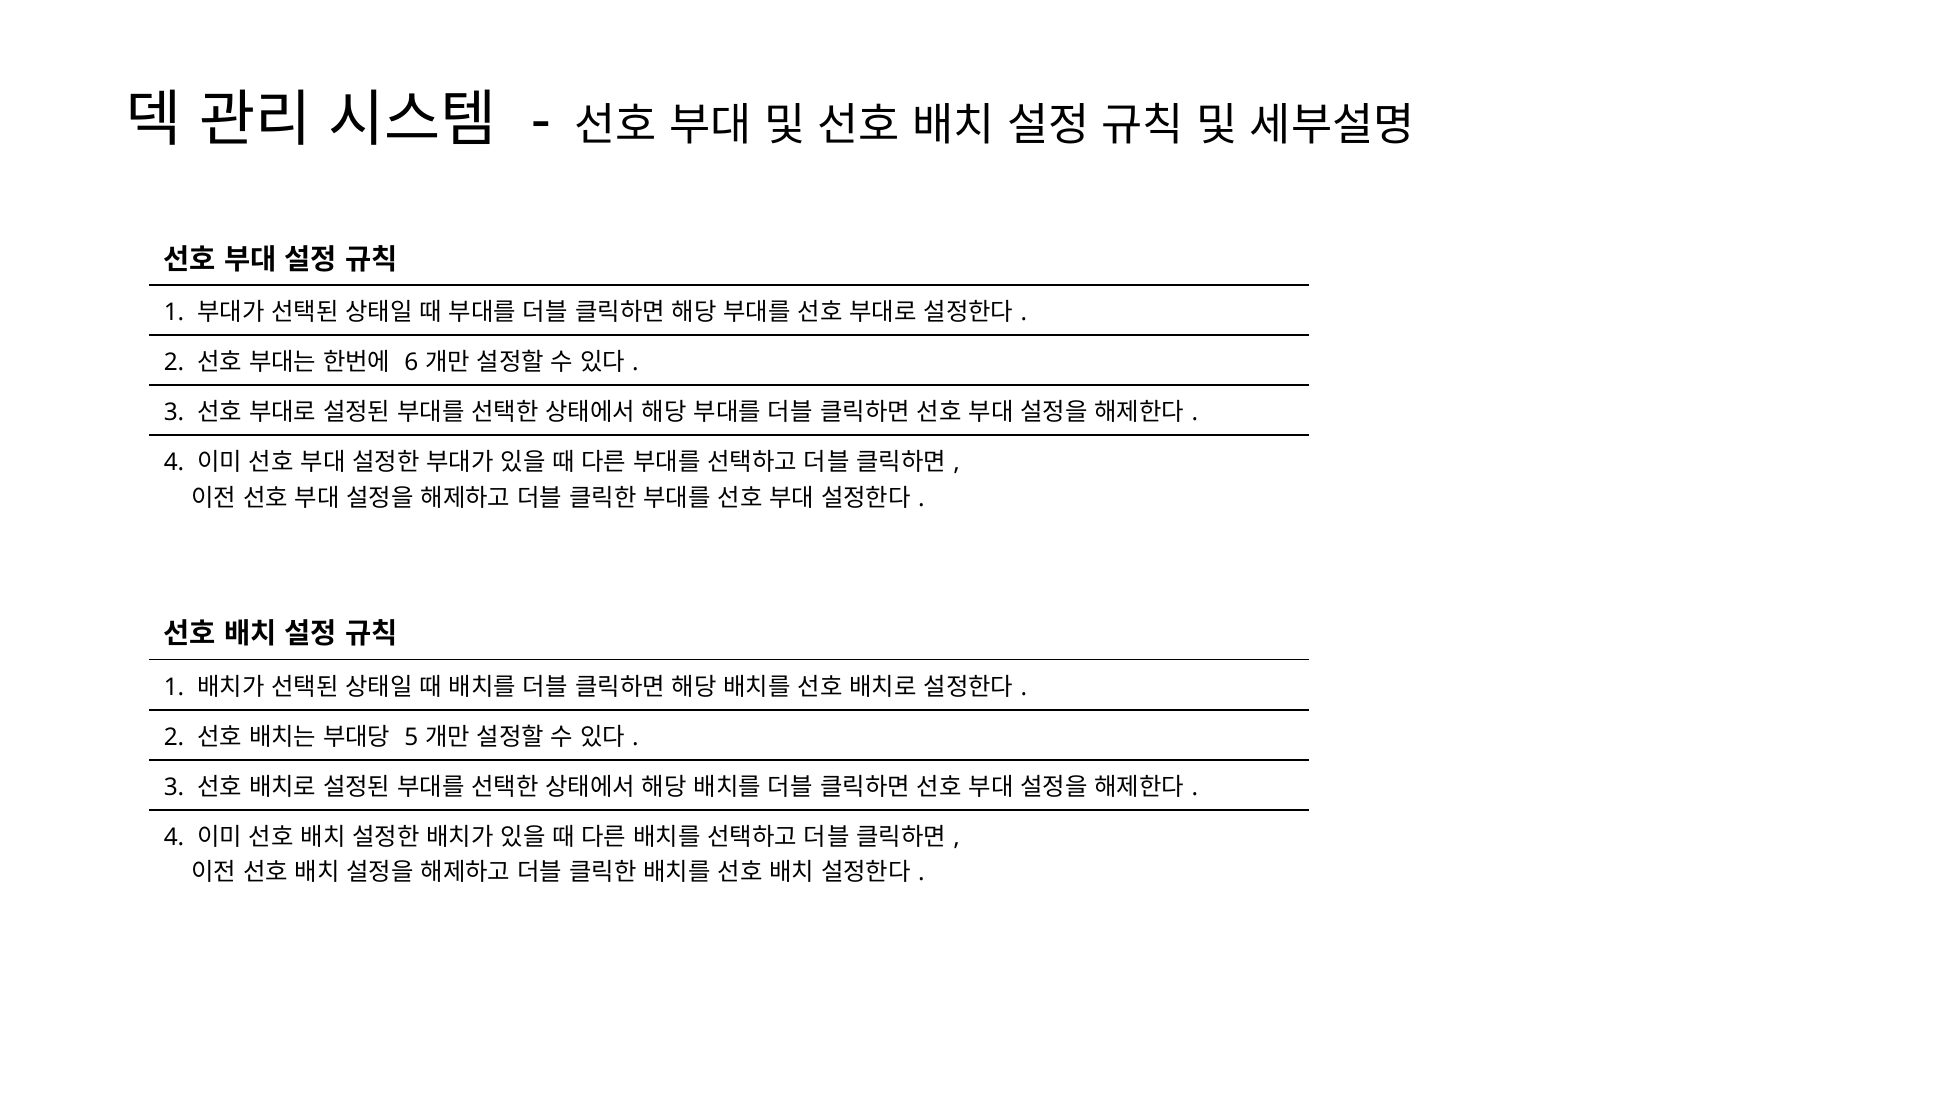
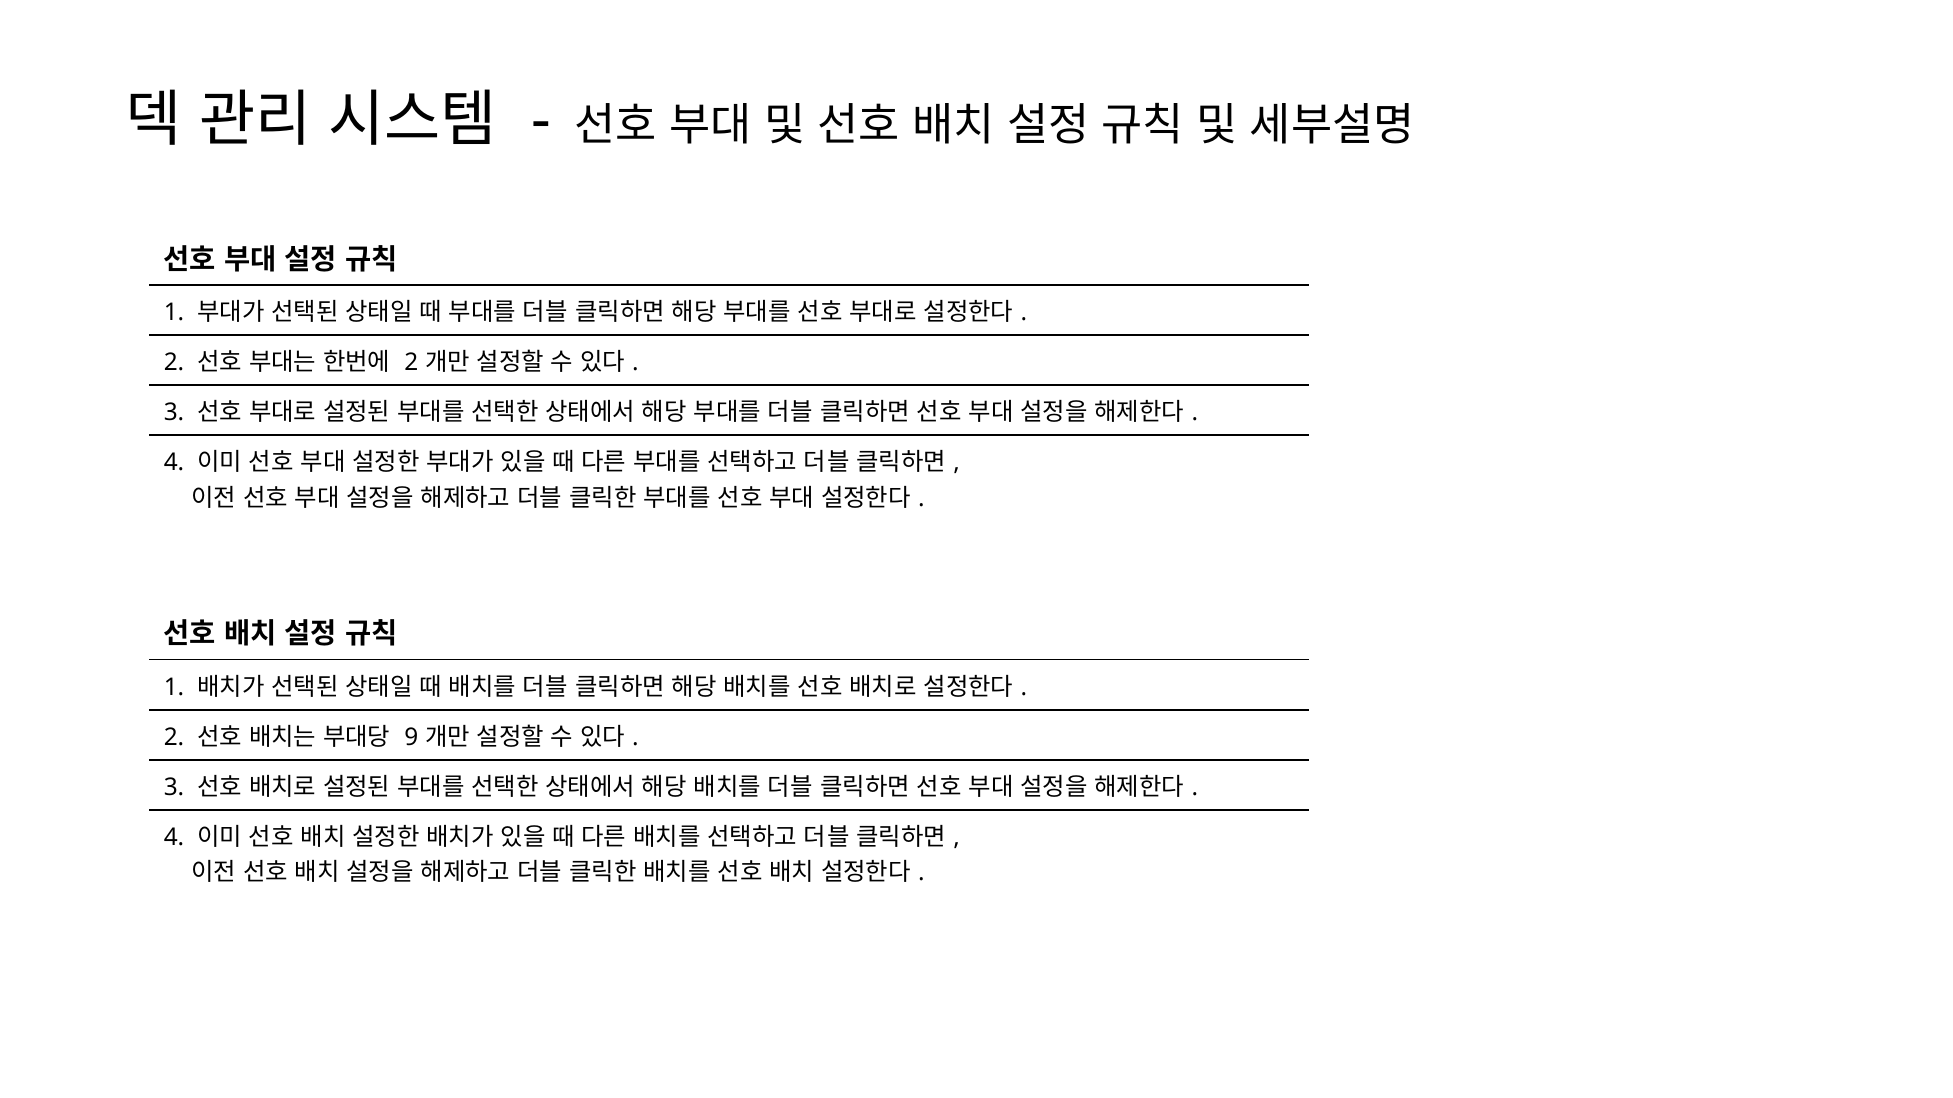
6 at (411, 363): 6 -> 2
5: 5 -> 9
